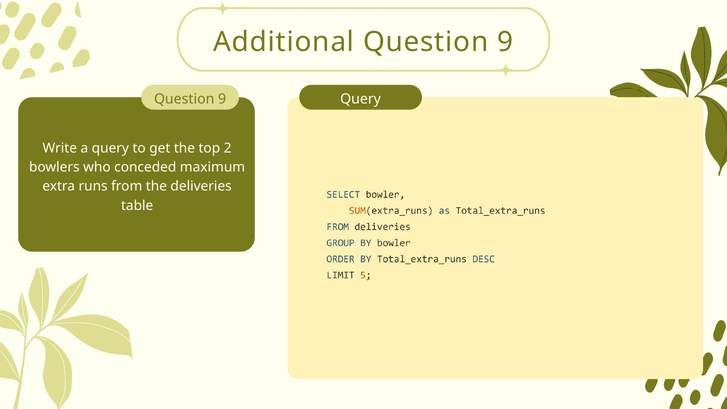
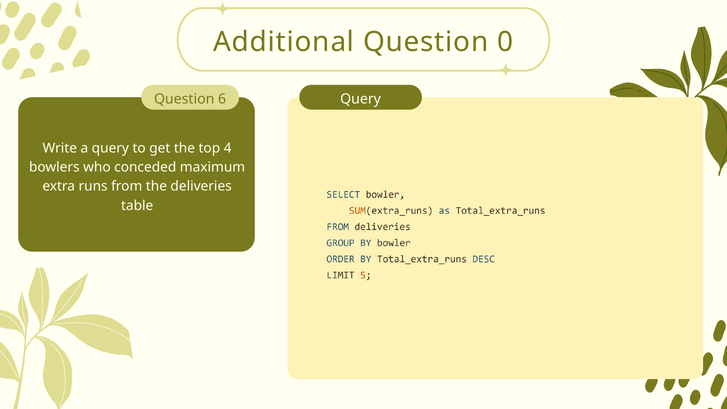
Additional Question 9: 9 -> 0
9 at (222, 99): 9 -> 6
2: 2 -> 4
